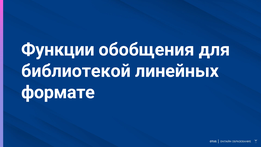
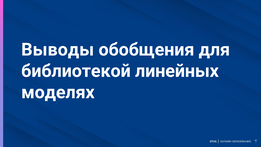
Функции: Функции -> Выводы
формате: формате -> моделях
